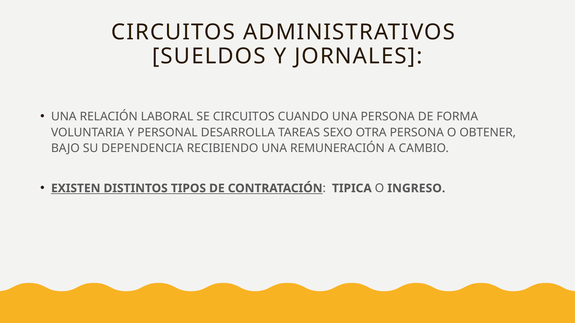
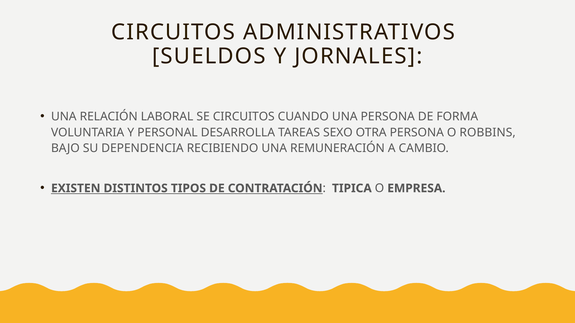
OBTENER: OBTENER -> ROBBINS
INGRESO: INGRESO -> EMPRESA
